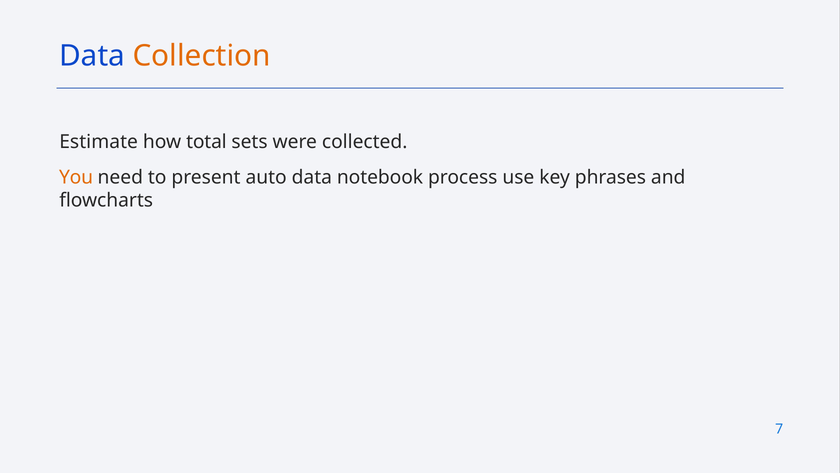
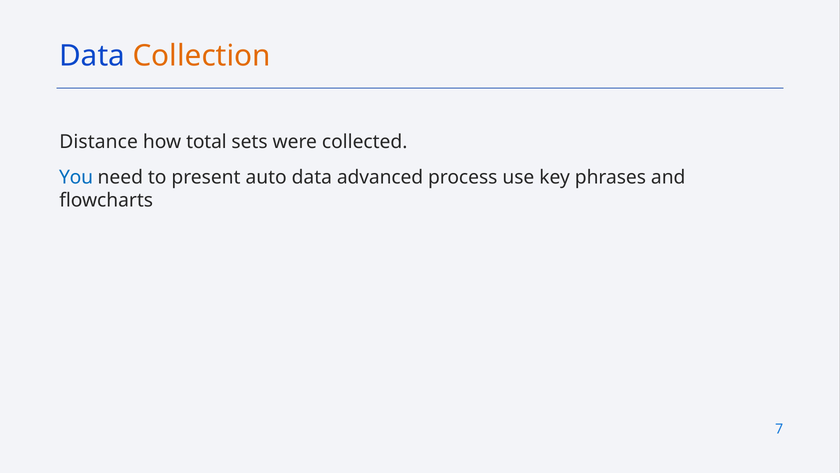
Estimate: Estimate -> Distance
You colour: orange -> blue
notebook: notebook -> advanced
